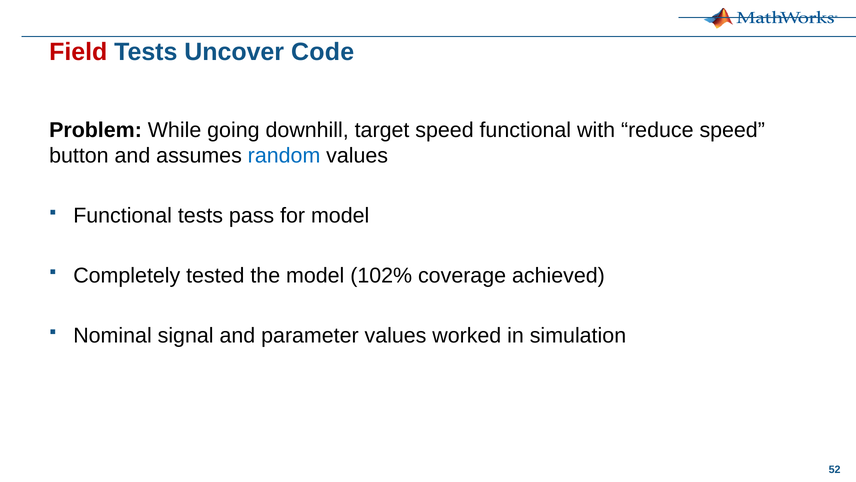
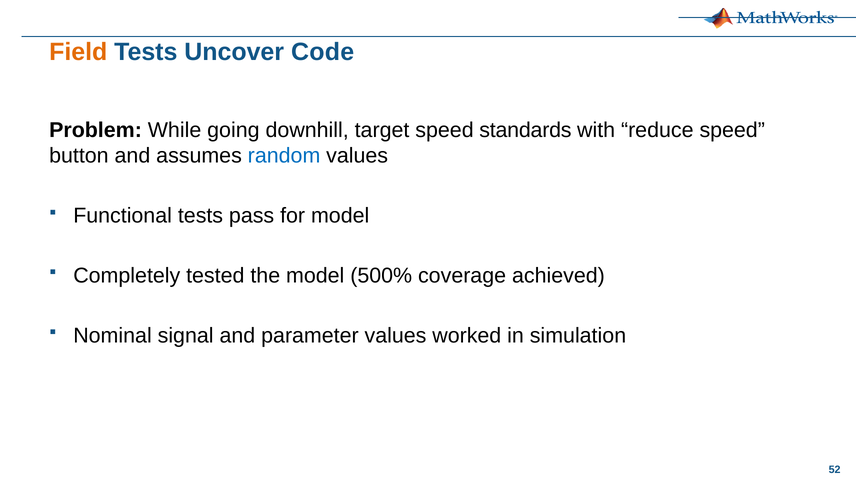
Field colour: red -> orange
speed functional: functional -> standards
102%: 102% -> 500%
